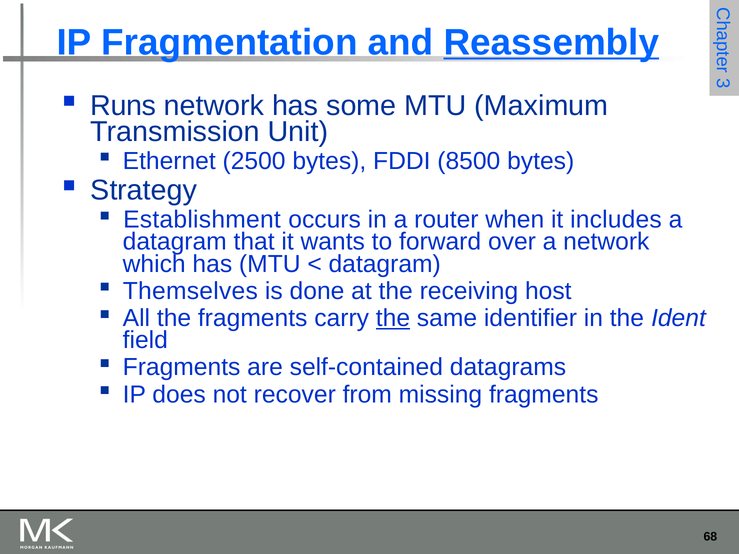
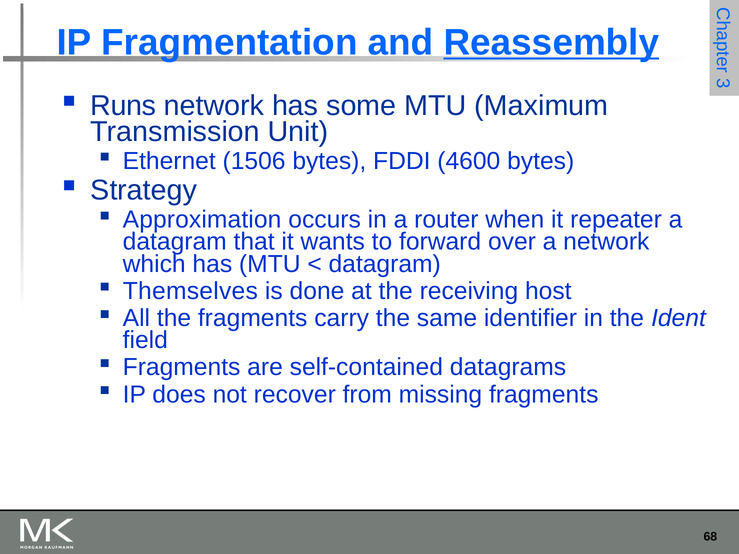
2500: 2500 -> 1506
8500: 8500 -> 4600
Establishment: Establishment -> Approximation
includes: includes -> repeater
the at (393, 318) underline: present -> none
